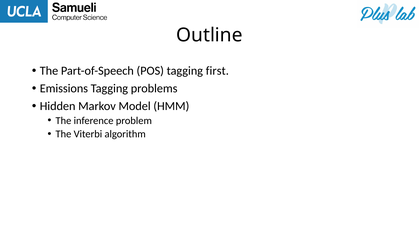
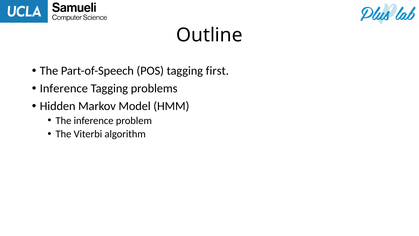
Emissions at (64, 88): Emissions -> Inference
